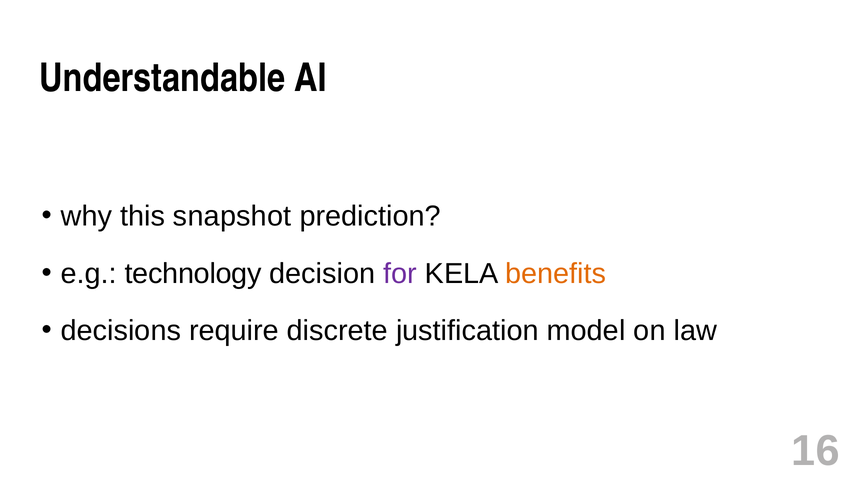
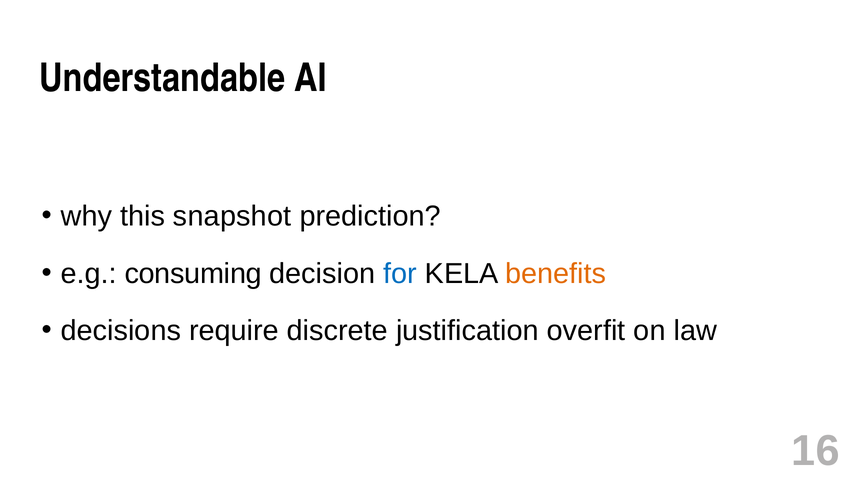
technology: technology -> consuming
for colour: purple -> blue
model: model -> overfit
